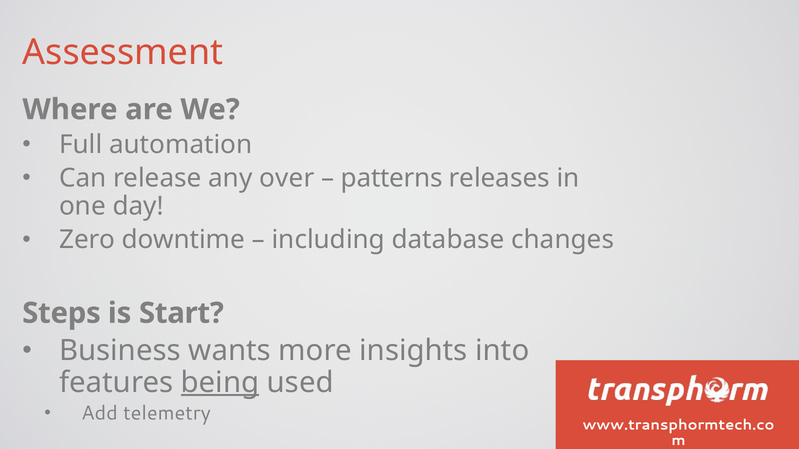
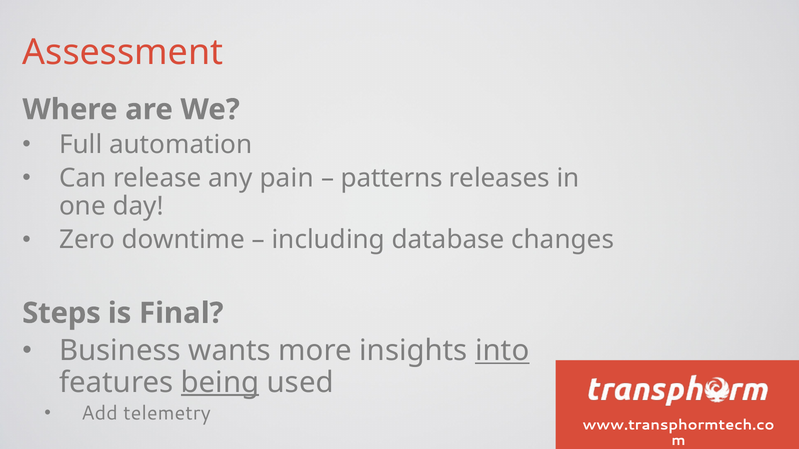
over: over -> pain
Start: Start -> Final
into underline: none -> present
